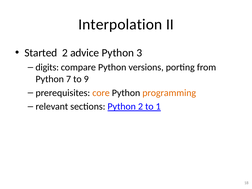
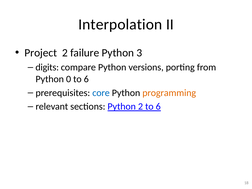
Started: Started -> Project
advice: advice -> failure
7: 7 -> 0
9 at (86, 79): 9 -> 6
core colour: orange -> blue
2 to 1: 1 -> 6
